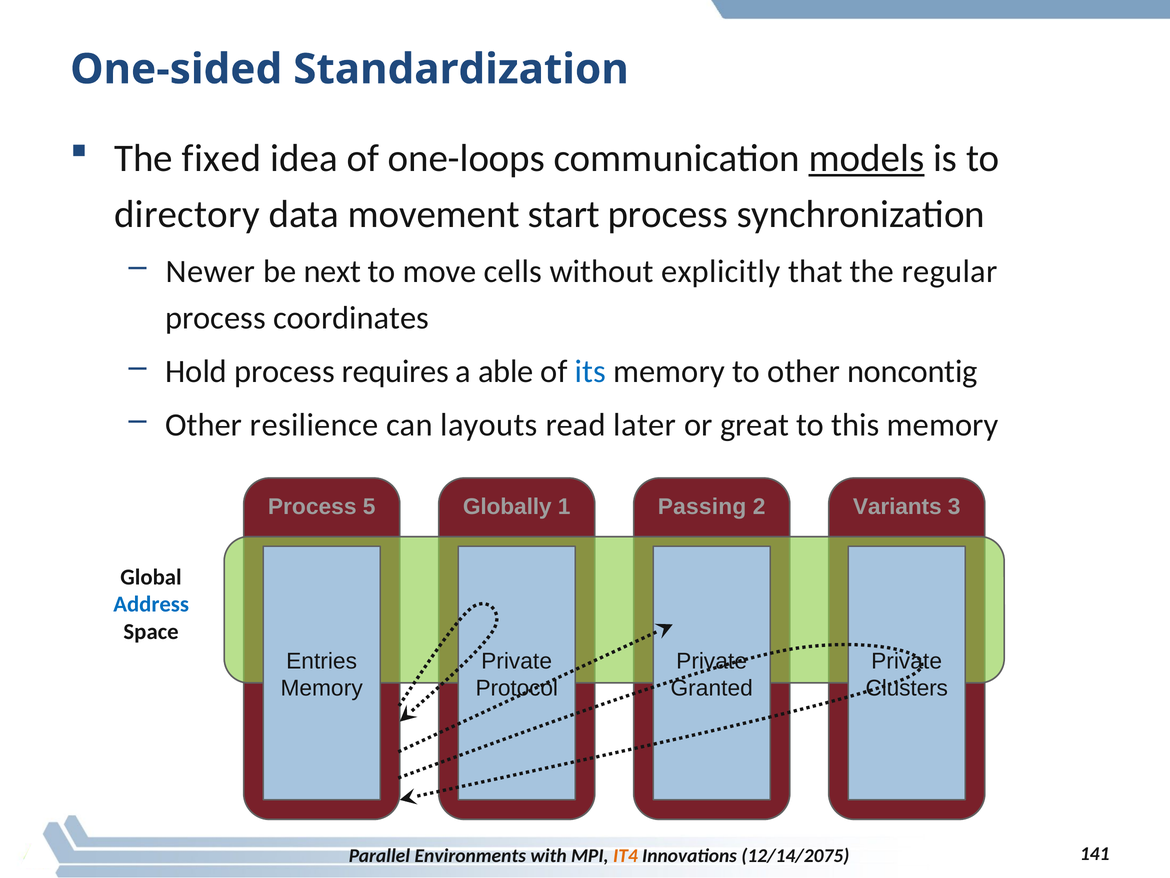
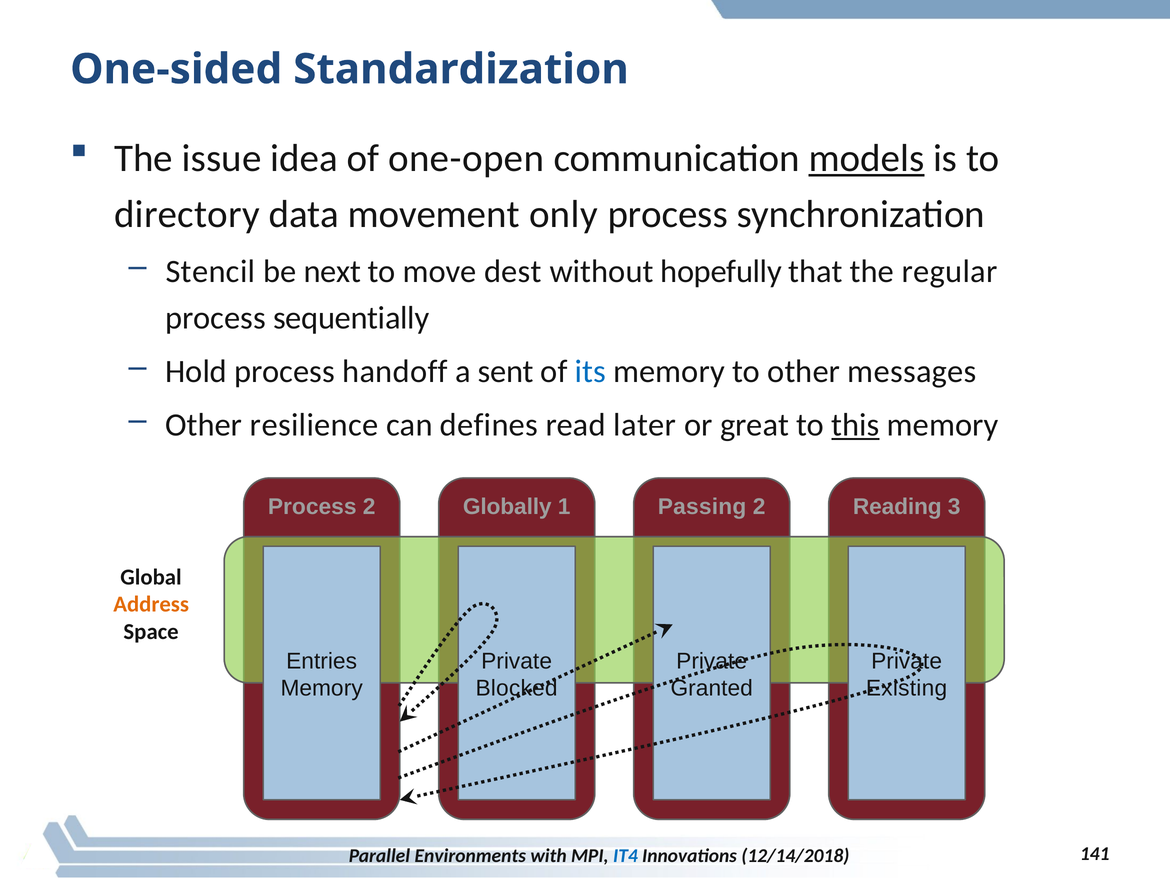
fixed: fixed -> issue
one-loops: one-loops -> one-open
start: start -> only
Newer: Newer -> Stencil
cells: cells -> dest
explicitly: explicitly -> hopefully
coordinates: coordinates -> sequentially
requires: requires -> handoff
able: able -> sent
noncontig: noncontig -> messages
layouts: layouts -> defines
this underline: none -> present
Process 5: 5 -> 2
Variants: Variants -> Reading
Address colour: blue -> orange
Protocol: Protocol -> Blocked
Clusters: Clusters -> Existing
IT4 colour: orange -> blue
12/14/2075: 12/14/2075 -> 12/14/2018
